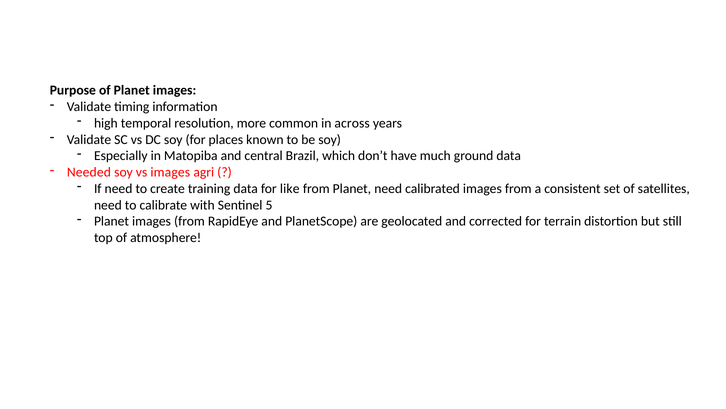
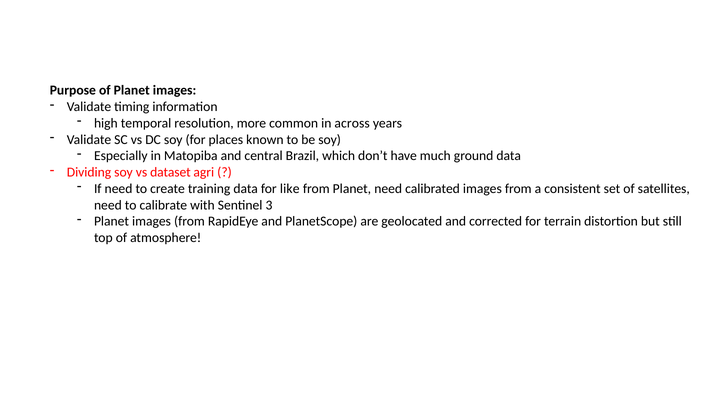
Needed: Needed -> Dividing
vs images: images -> dataset
5: 5 -> 3
